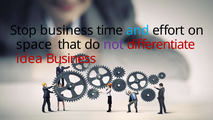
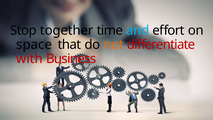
Stop business: business -> together
not colour: purple -> orange
idea: idea -> with
